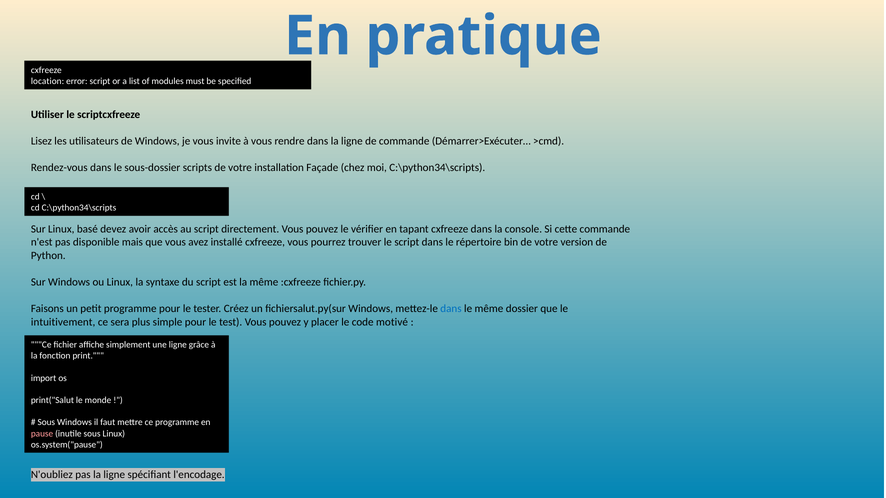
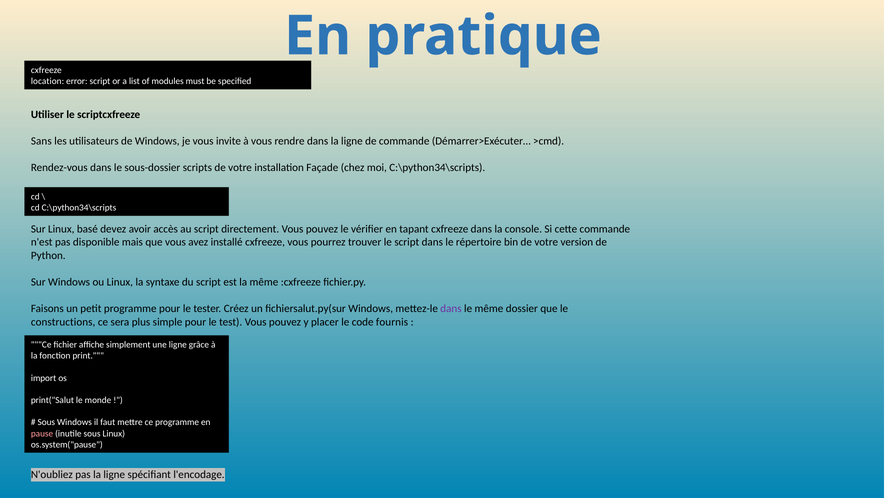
Lisez: Lisez -> Sans
dans at (451, 309) colour: blue -> purple
intuitivement: intuitivement -> constructions
motivé: motivé -> fournis
